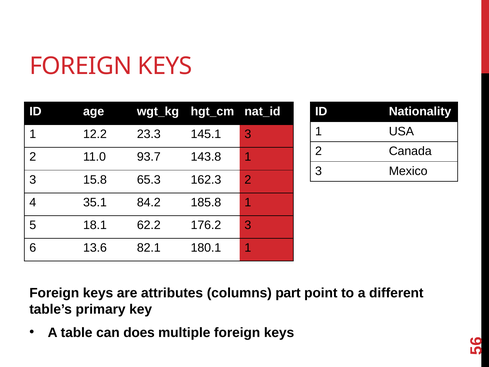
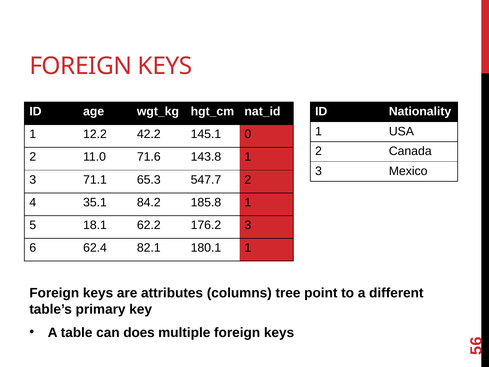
23.3: 23.3 -> 42.2
145.1 3: 3 -> 0
93.7: 93.7 -> 71.6
15.8: 15.8 -> 71.1
162.3: 162.3 -> 547.7
13.6: 13.6 -> 62.4
part: part -> tree
